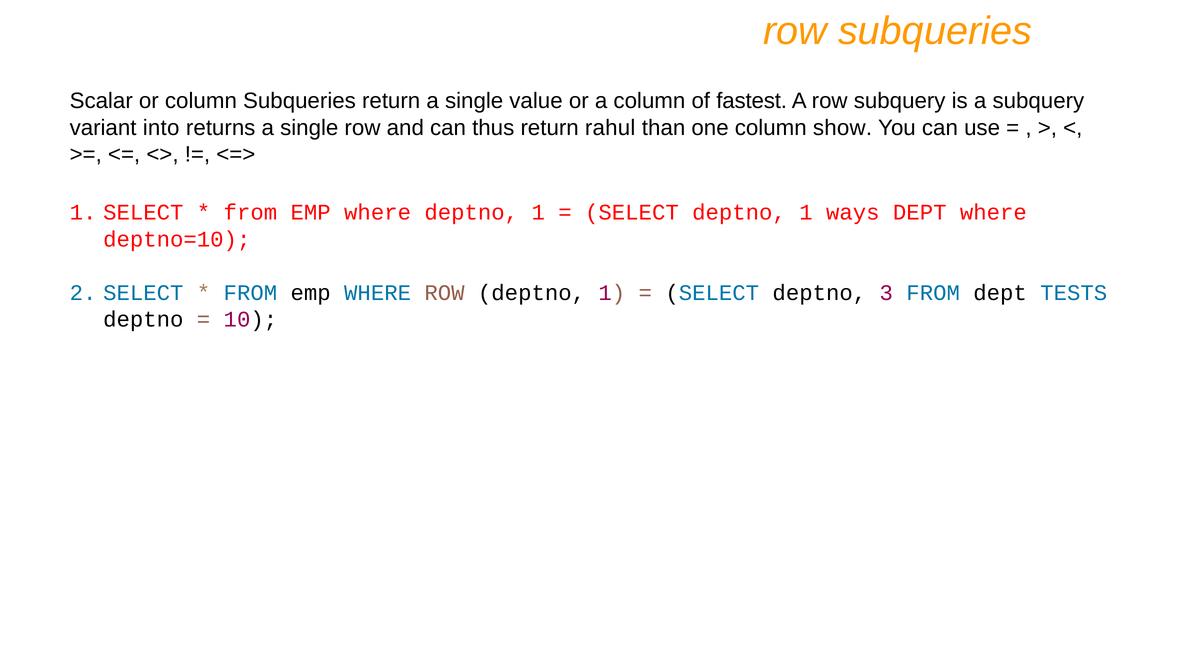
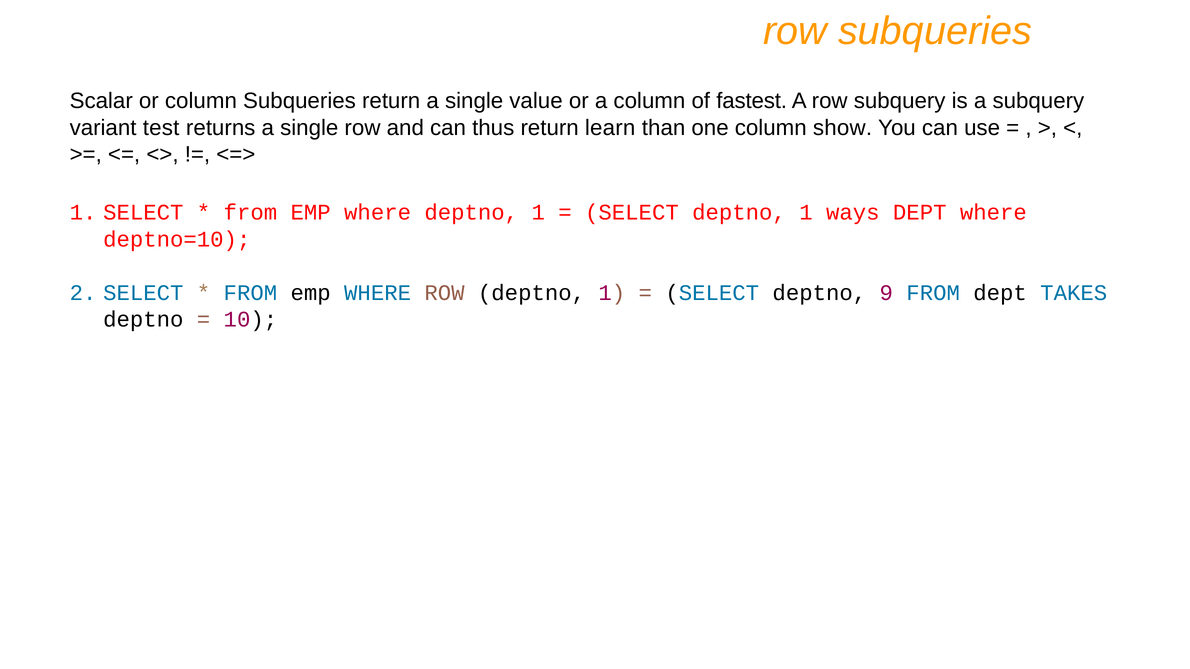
into: into -> test
rahul: rahul -> learn
3: 3 -> 9
TESTS: TESTS -> TAKES
